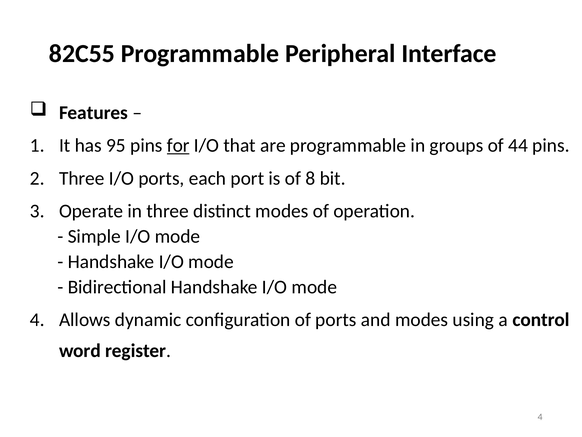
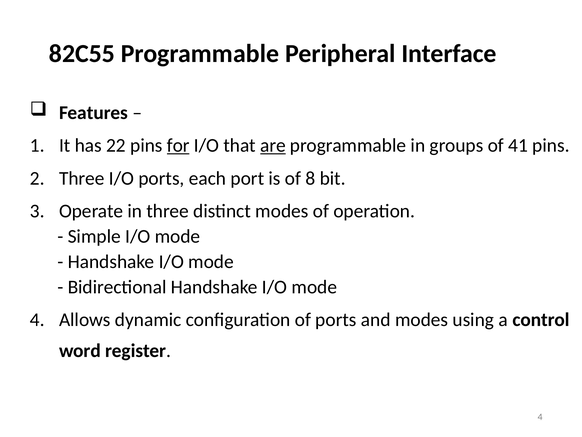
95: 95 -> 22
are underline: none -> present
44: 44 -> 41
